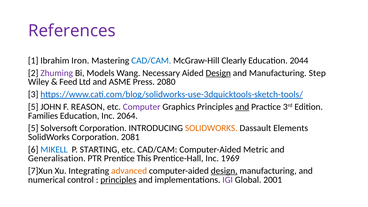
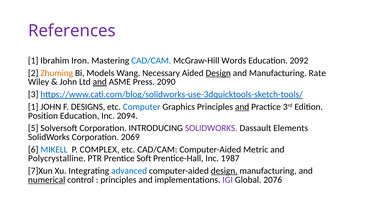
Clearly: Clearly -> Words
2044: 2044 -> 2092
Zhuming colour: purple -> orange
Step: Step -> Rate
Feed at (68, 82): Feed -> John
and at (100, 82) underline: none -> present
2080: 2080 -> 2090
5 at (33, 107): 5 -> 1
REASON: REASON -> DESIGNS
Computer colour: purple -> blue
Families: Families -> Position
2064: 2064 -> 2094
SOLIDWORKS at (211, 128) colour: orange -> purple
2081: 2081 -> 2069
STARTING: STARTING -> COMPLEX
Generalisation: Generalisation -> Polycrystalline
This: This -> Soft
1969: 1969 -> 1987
advanced colour: orange -> blue
numerical underline: none -> present
principles at (118, 180) underline: present -> none
2001: 2001 -> 2076
